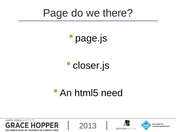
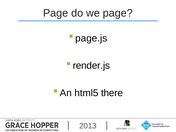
we there: there -> page
closer.js: closer.js -> render.js
need: need -> there
